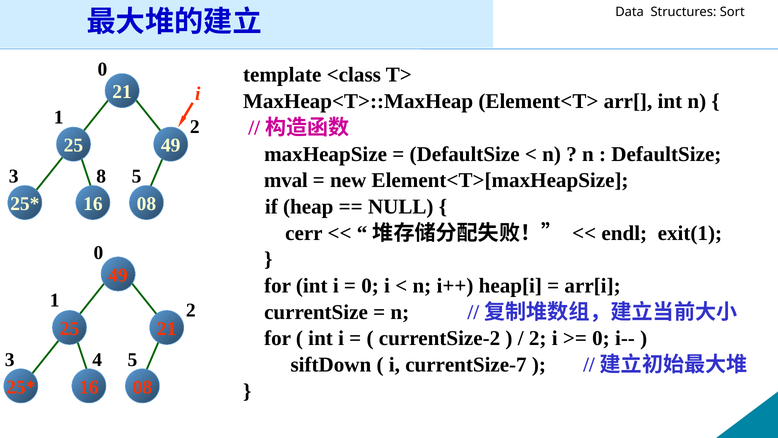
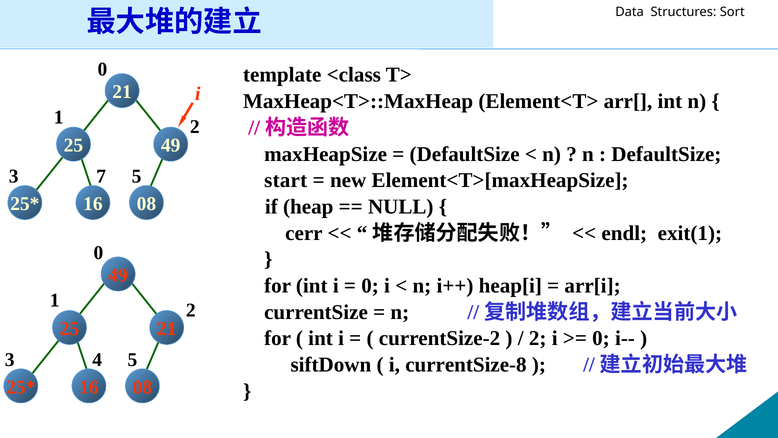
8: 8 -> 7
mval: mval -> start
currentSize-7: currentSize-7 -> currentSize-8
